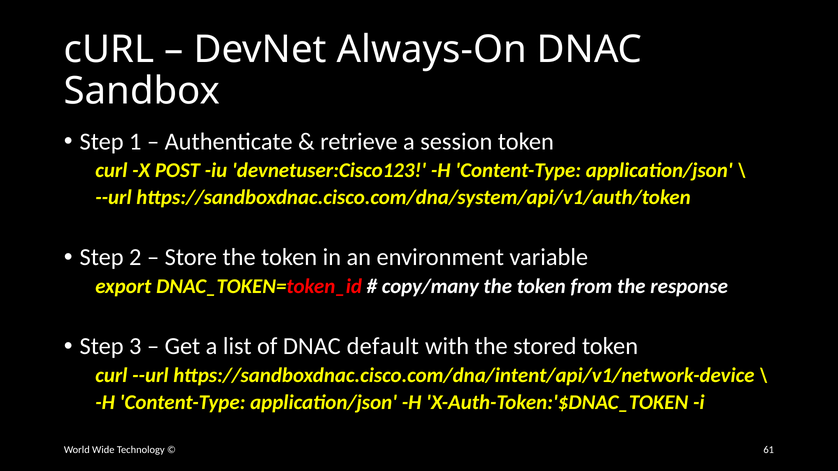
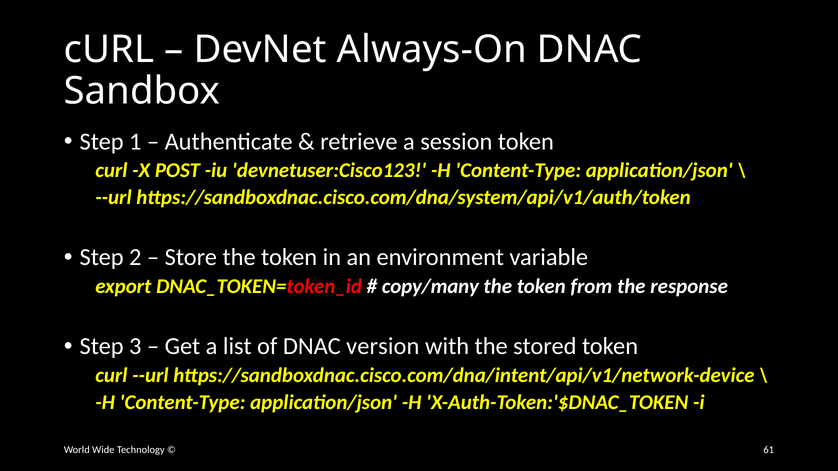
default: default -> version
